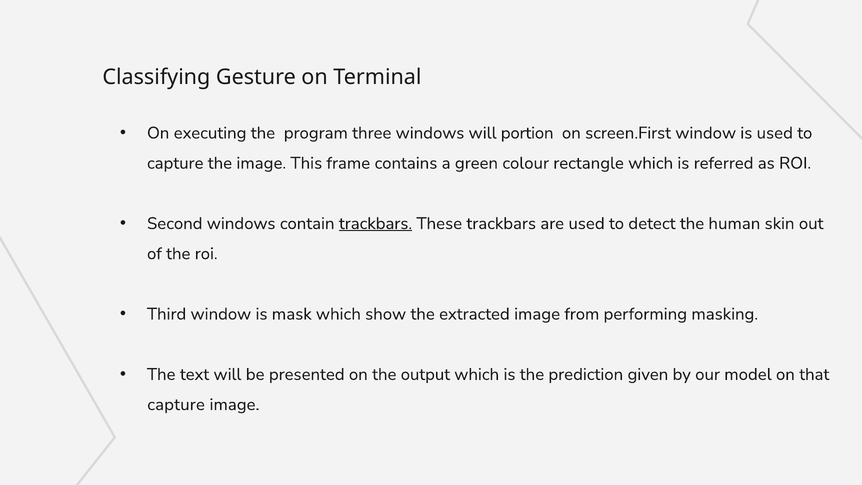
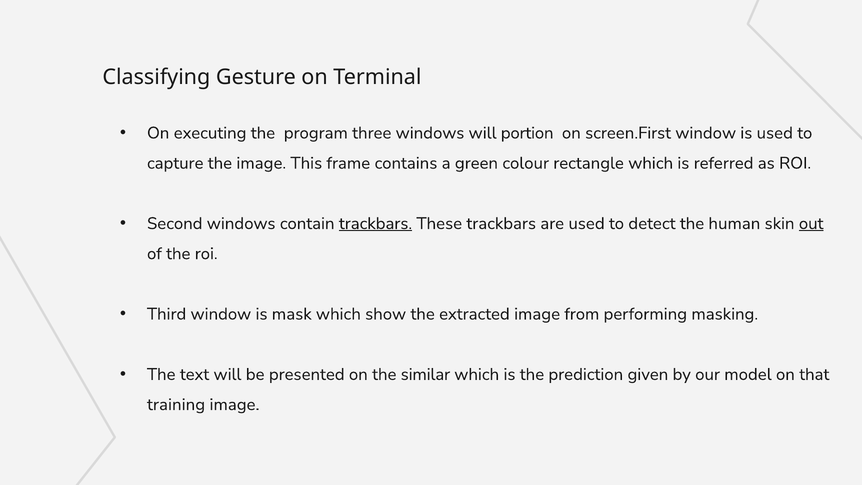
out underline: none -> present
output: output -> similar
capture at (176, 404): capture -> training
